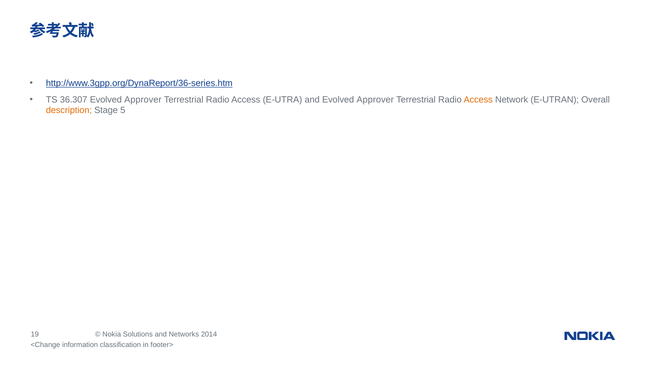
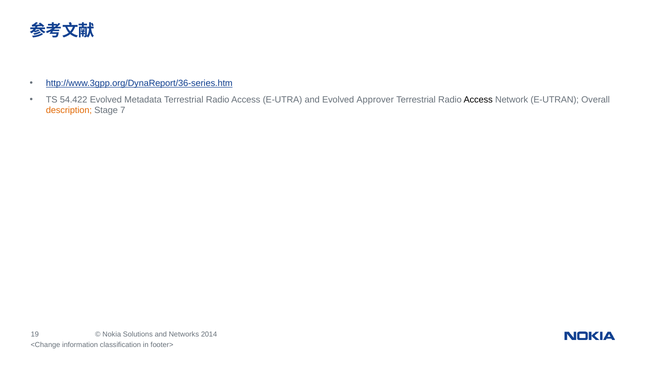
36.307: 36.307 -> 54.422
Approver at (143, 100): Approver -> Metadata
Access at (478, 100) colour: orange -> black
5: 5 -> 7
